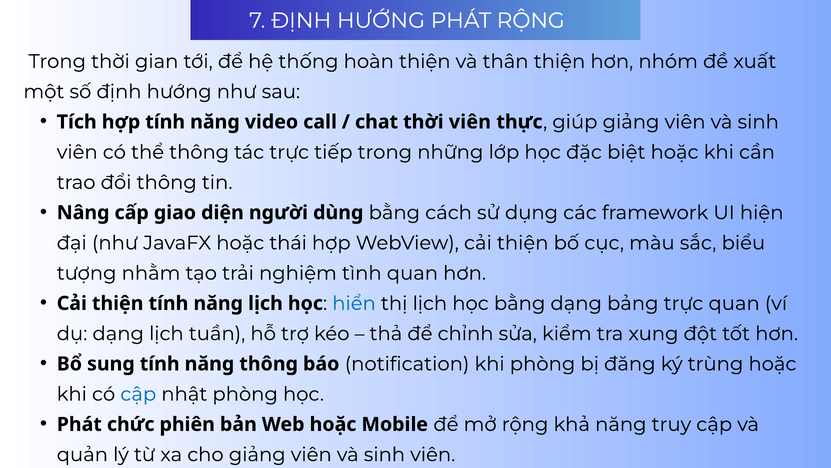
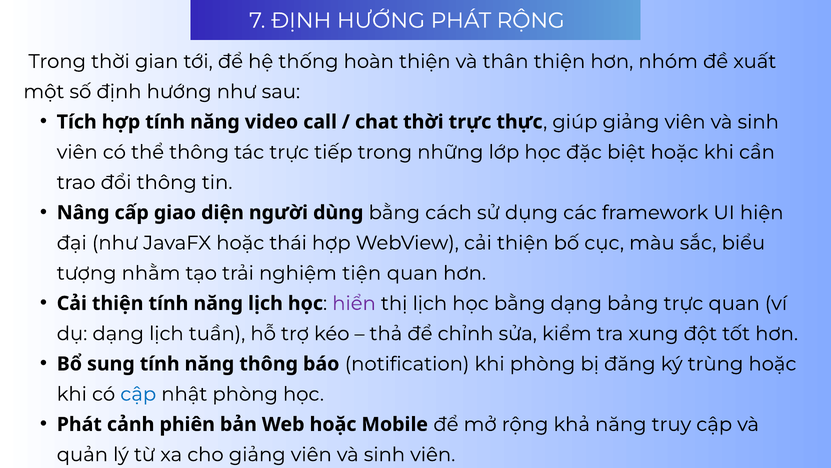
thời viên: viên -> trực
tình: tình -> tiện
hiển colour: blue -> purple
chức: chức -> cảnh
